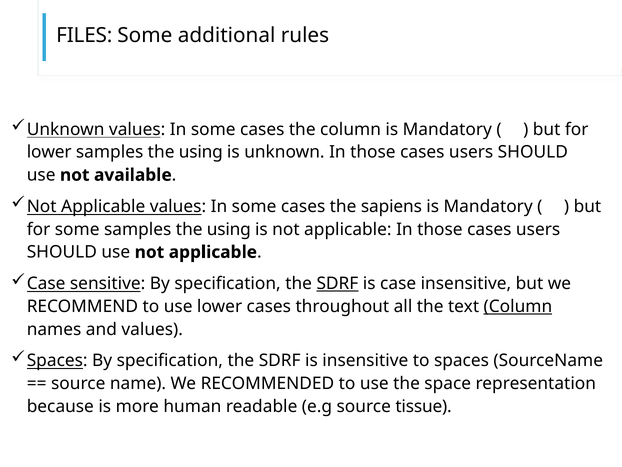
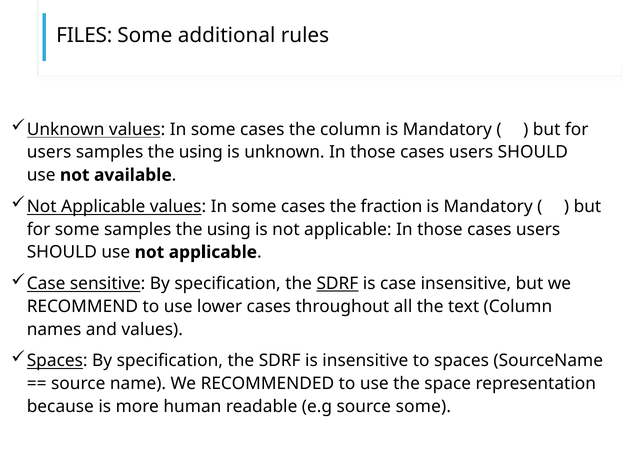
lower at (49, 152): lower -> users
sapiens: sapiens -> fraction
Column at (518, 306) underline: present -> none
source tissue: tissue -> some
